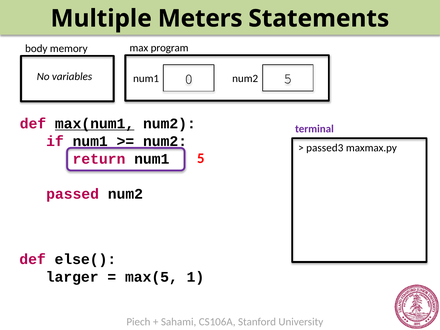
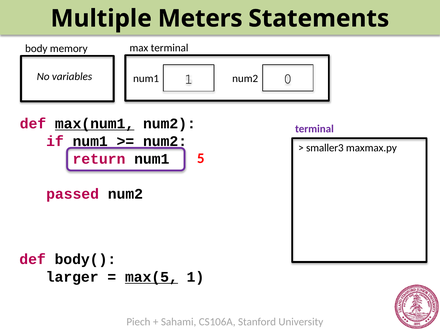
max program: program -> terminal
num1 0: 0 -> 1
num2 5: 5 -> 0
passed3: passed3 -> smaller3
else(: else( -> body(
max(5 underline: none -> present
